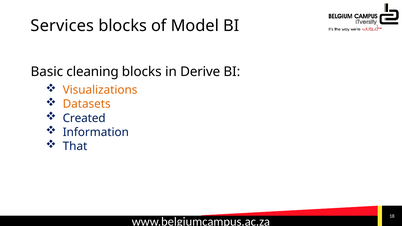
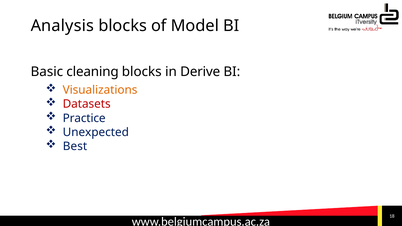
Services: Services -> Analysis
Datasets colour: orange -> red
Created: Created -> Practice
Information: Information -> Unexpected
That: That -> Best
